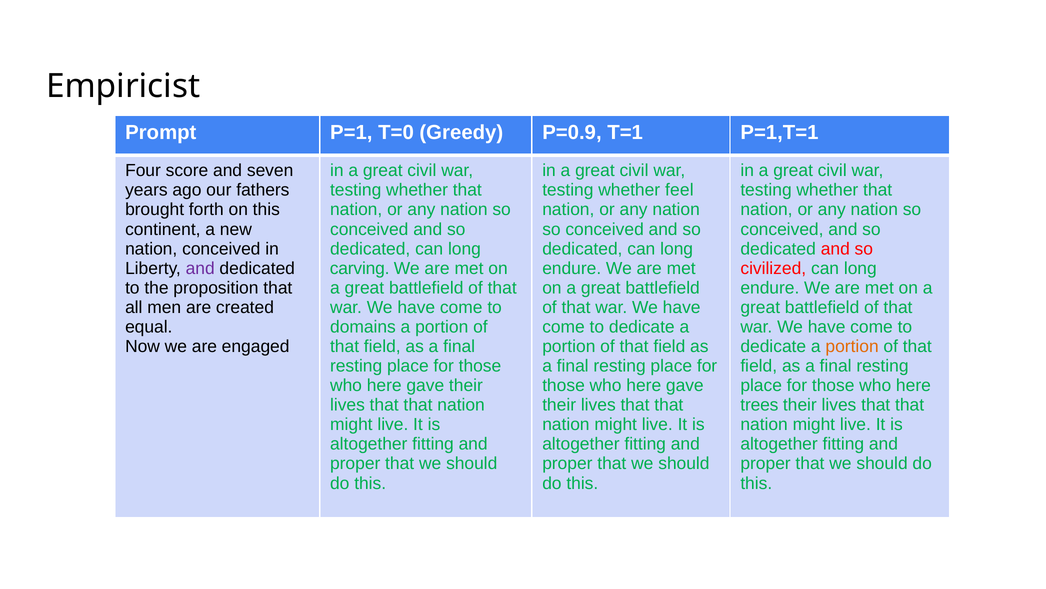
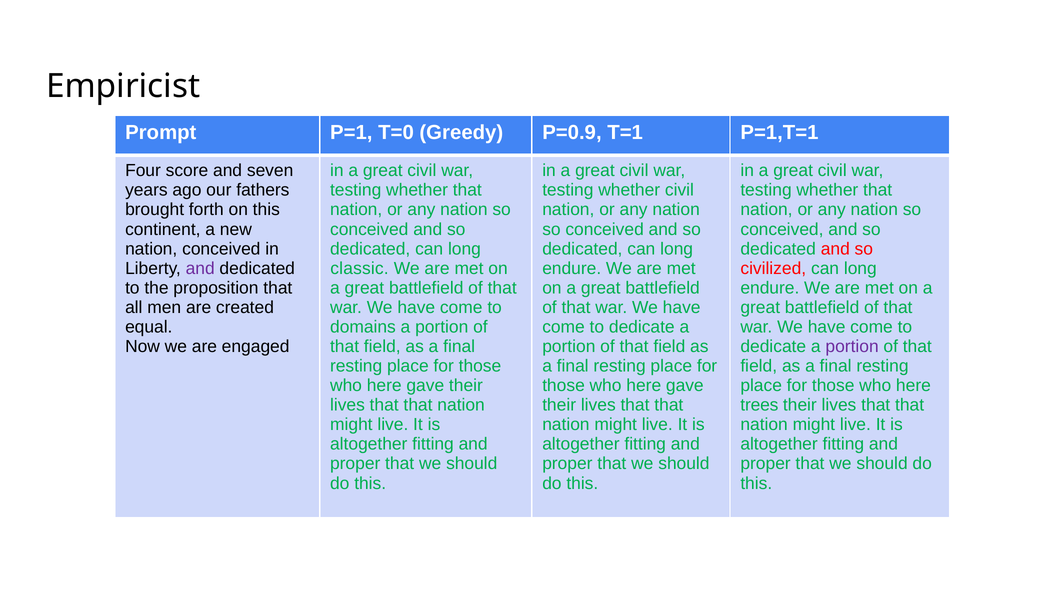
whether feel: feel -> civil
carving: carving -> classic
portion at (852, 346) colour: orange -> purple
